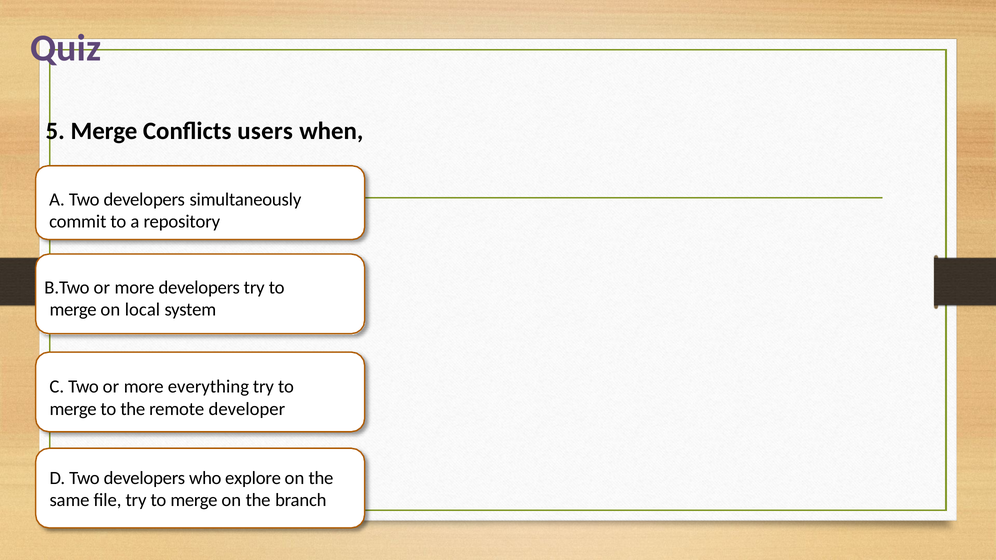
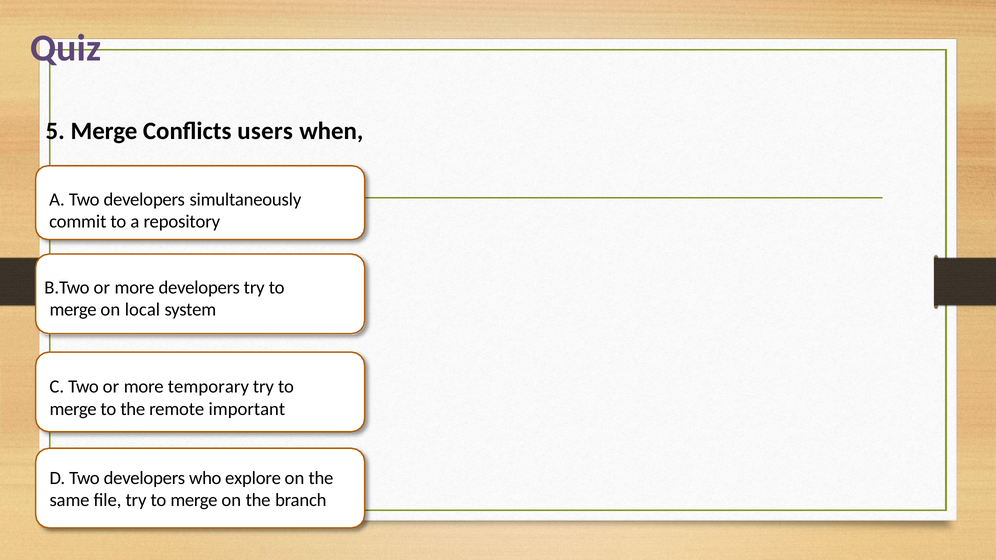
everything: everything -> temporary
developer: developer -> important
